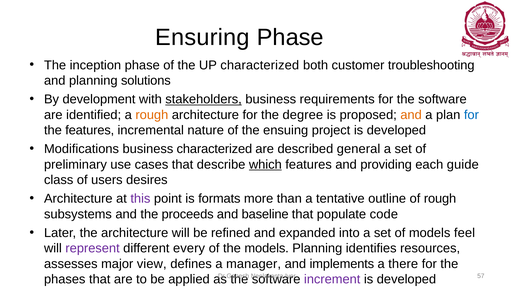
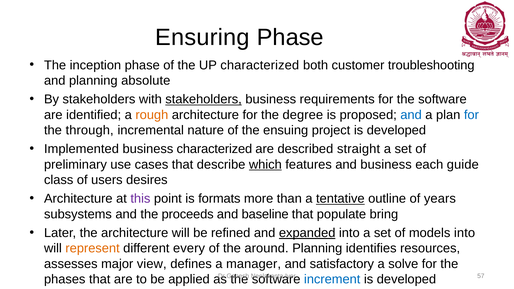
solutions: solutions -> absolute
By development: development -> stakeholders
and at (411, 115) colour: orange -> blue
the features: features -> through
Modifications: Modifications -> Implemented
general: general -> straight
and providing: providing -> business
tentative underline: none -> present
of rough: rough -> years
code: code -> bring
expanded underline: none -> present
models feel: feel -> into
represent colour: purple -> orange
the models: models -> around
implements: implements -> satisfactory
there: there -> solve
increment colour: purple -> blue
